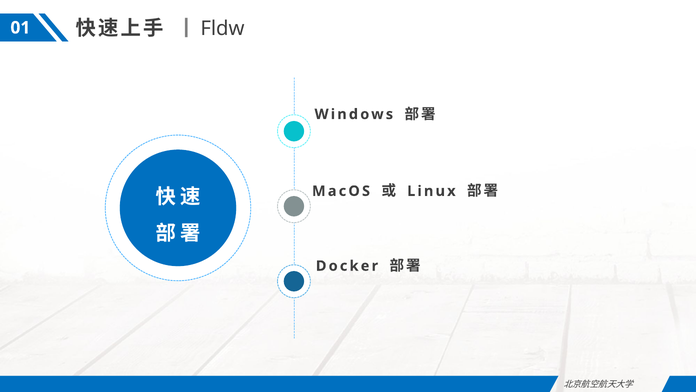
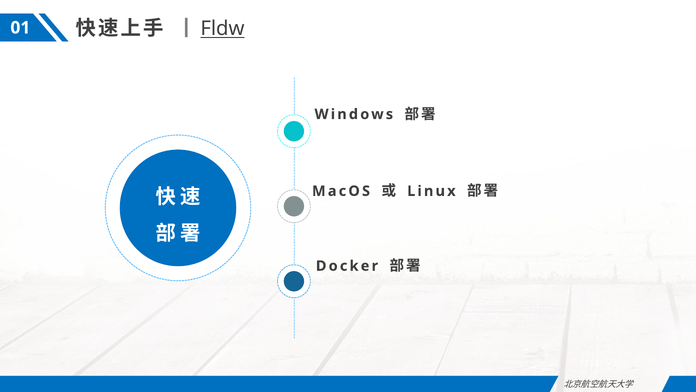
Fldw underline: none -> present
